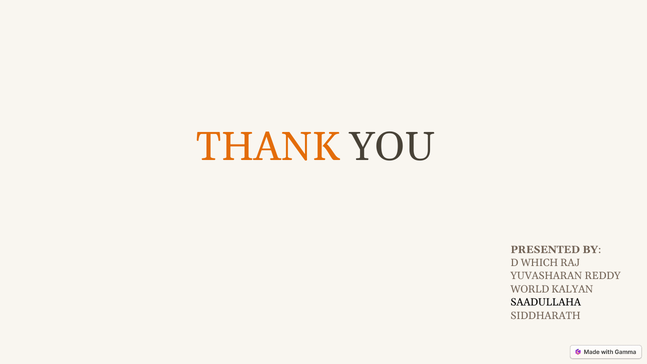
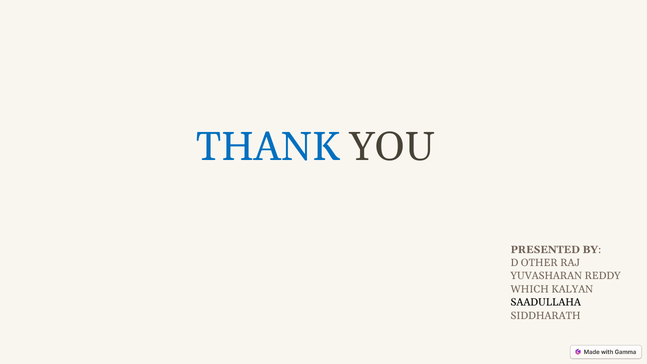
THANK colour: orange -> blue
WHICH: WHICH -> OTHER
WORLD: WORLD -> WHICH
